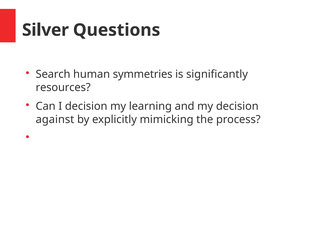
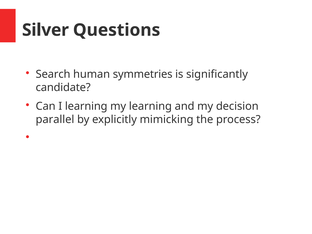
resources: resources -> candidate
I decision: decision -> learning
against: against -> parallel
